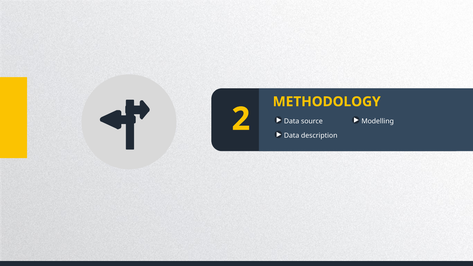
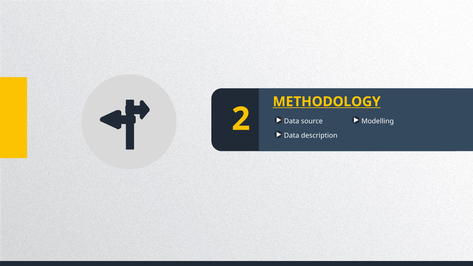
METHODOLOGY underline: none -> present
